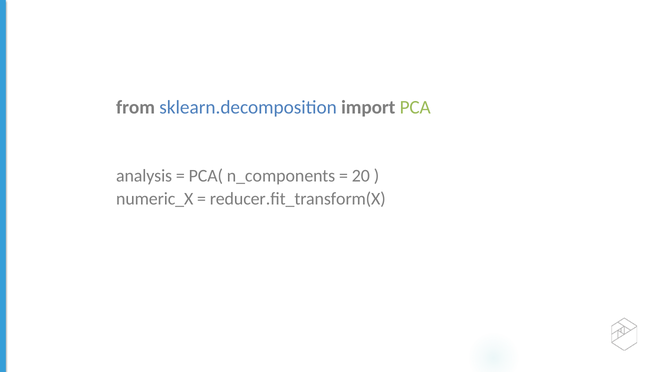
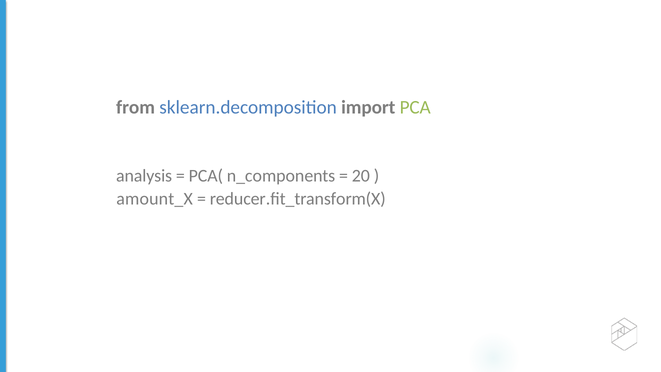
numeric_X: numeric_X -> amount_X
